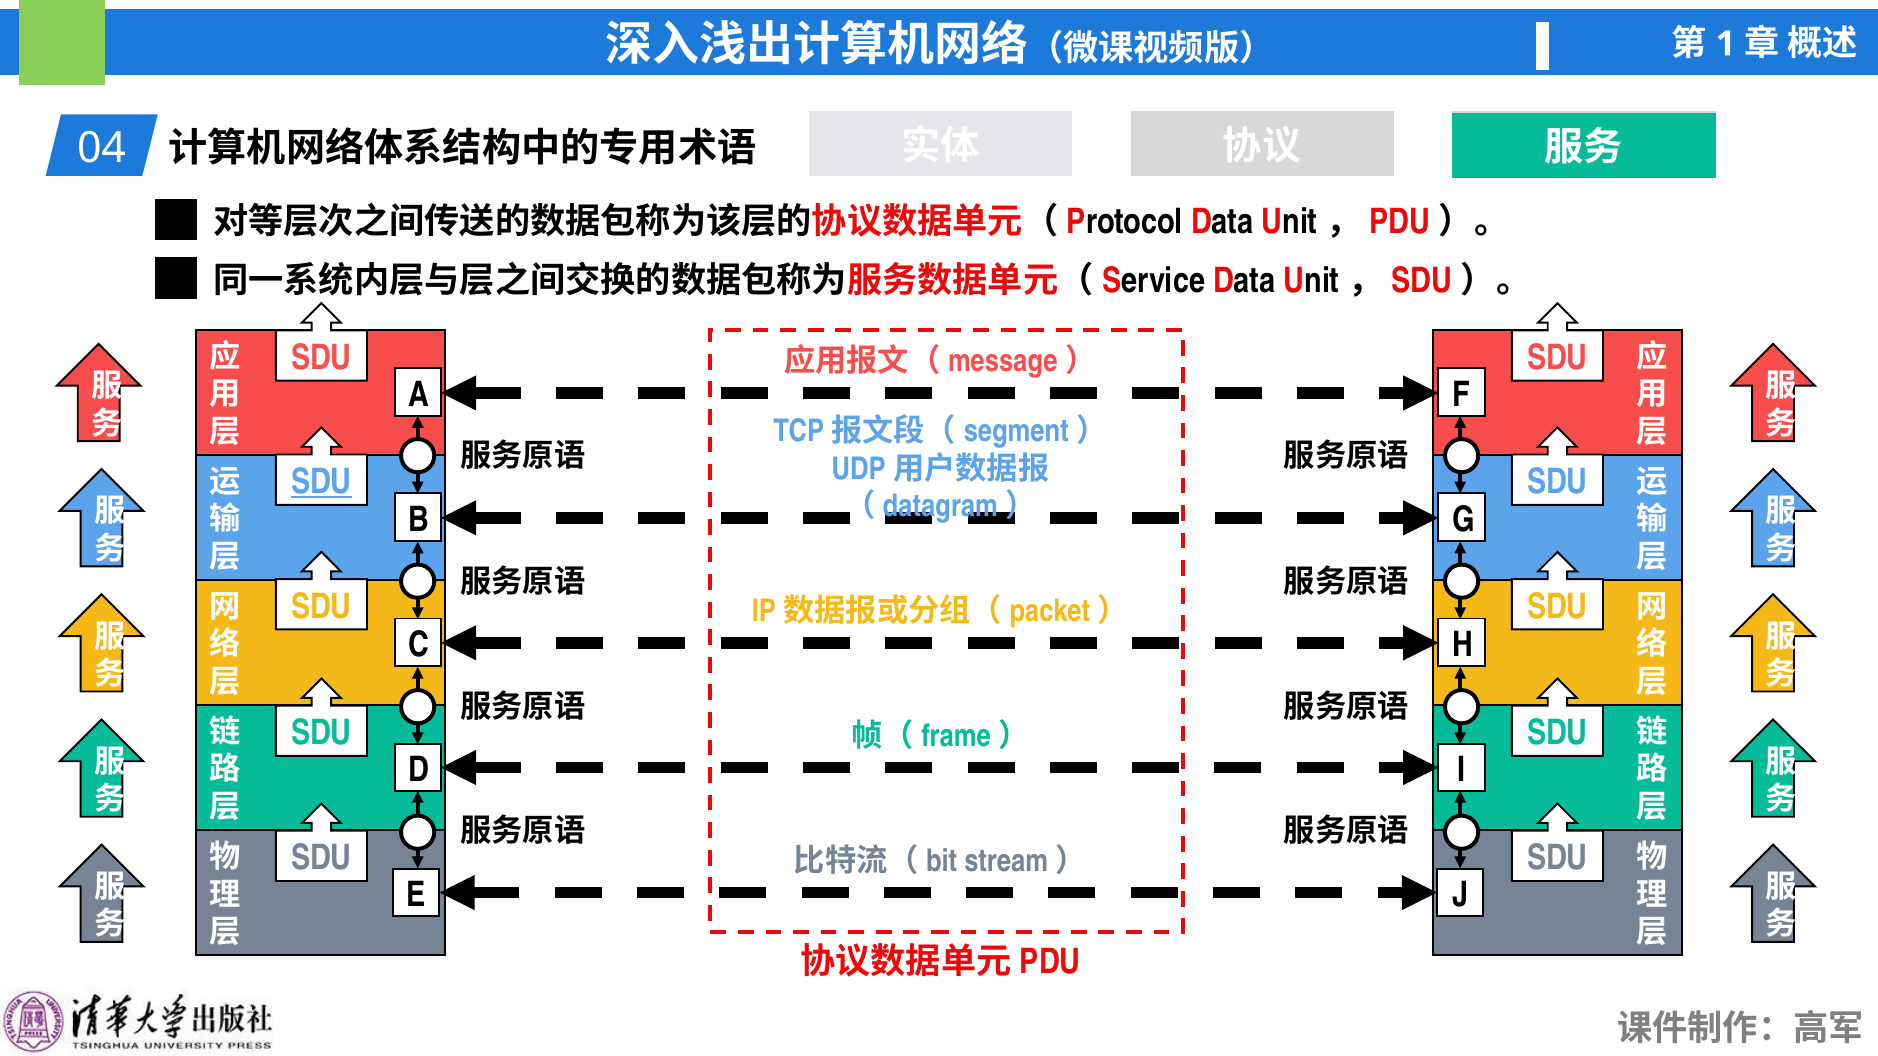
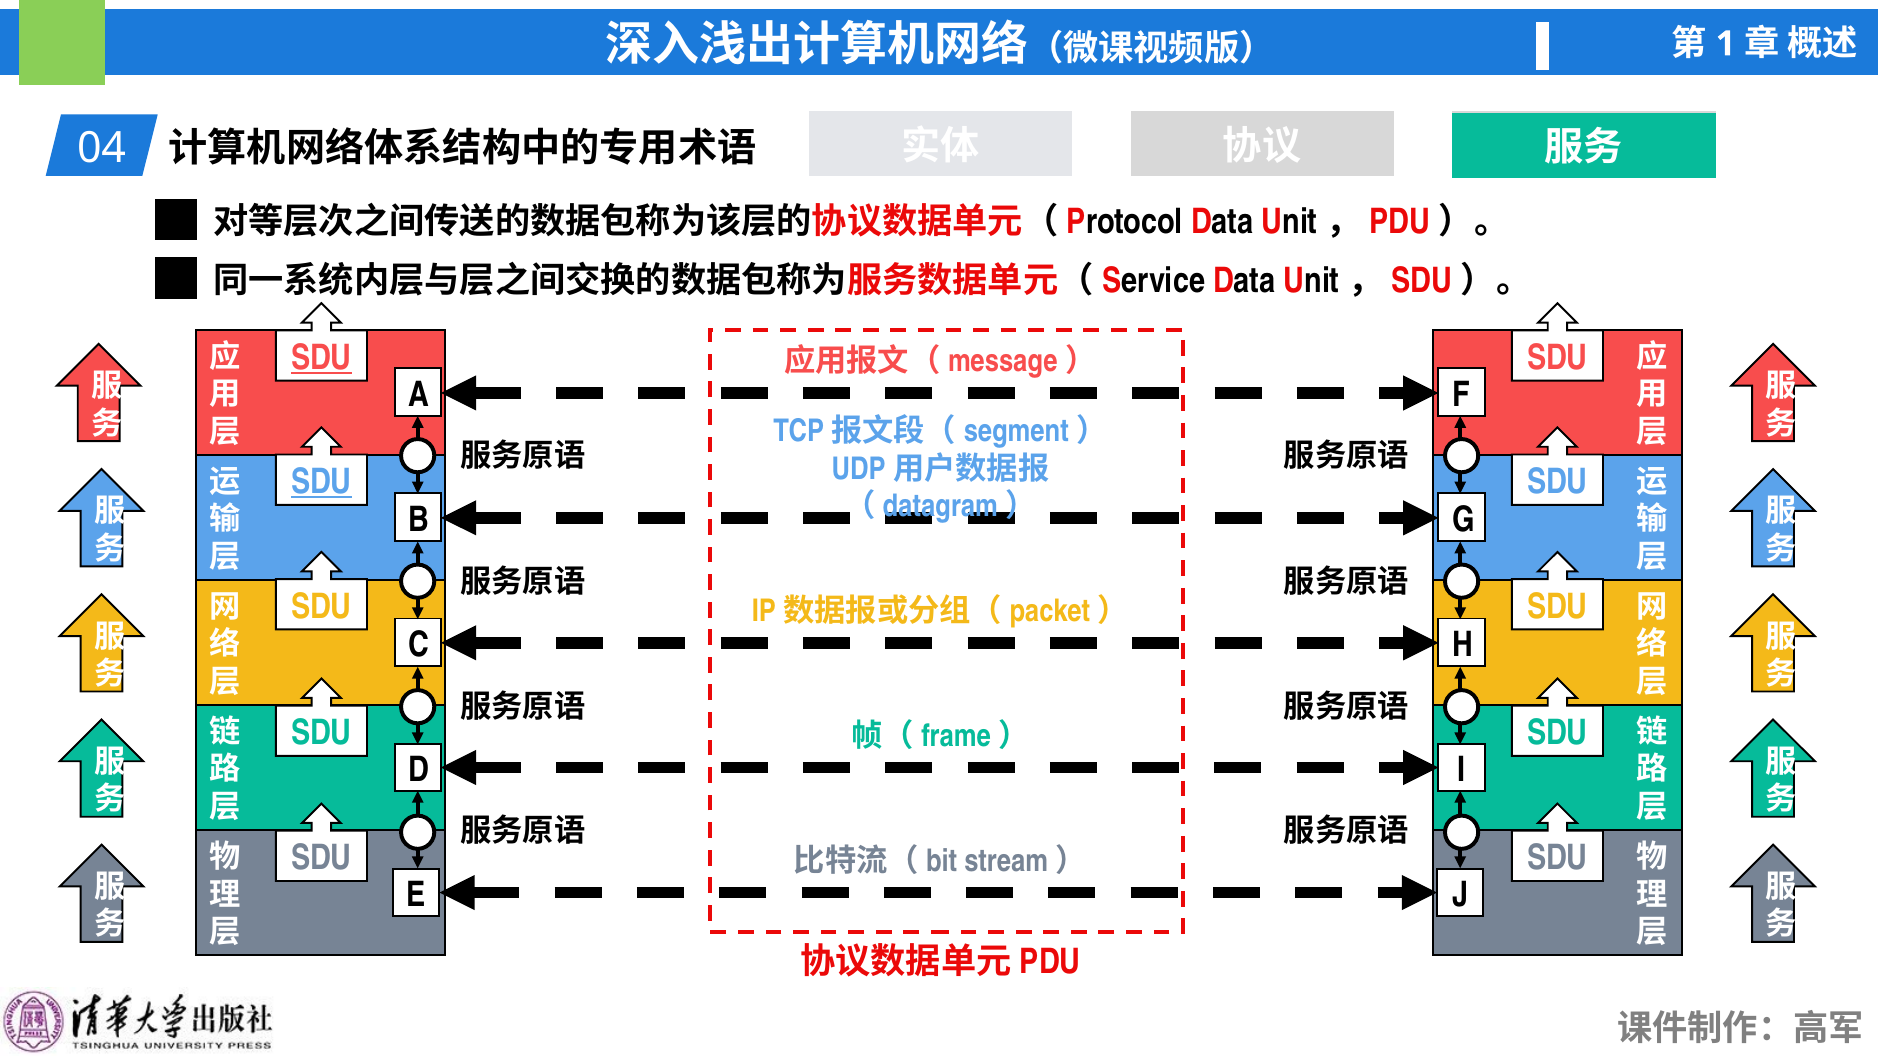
SDU at (321, 358) underline: none -> present
